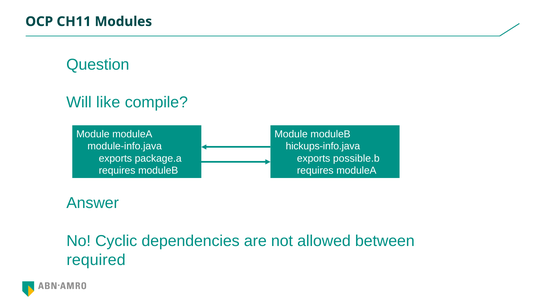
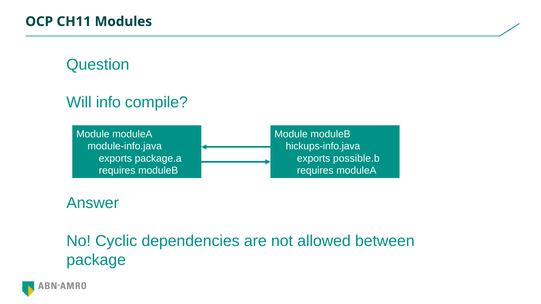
like: like -> info
required: required -> package
